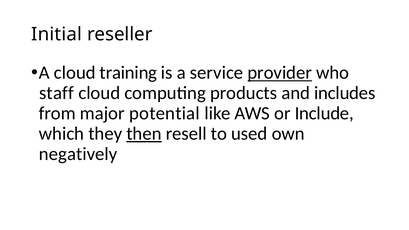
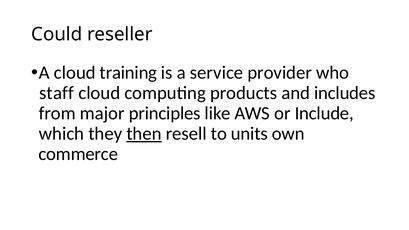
Initial: Initial -> Could
provider underline: present -> none
potential: potential -> principles
used: used -> units
negatively: negatively -> commerce
